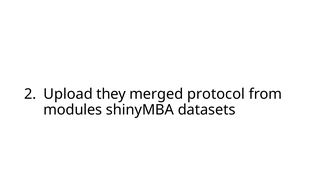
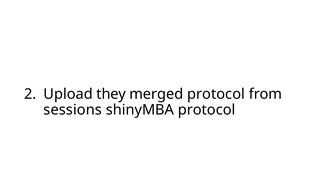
modules: modules -> sessions
shinyMBA datasets: datasets -> protocol
